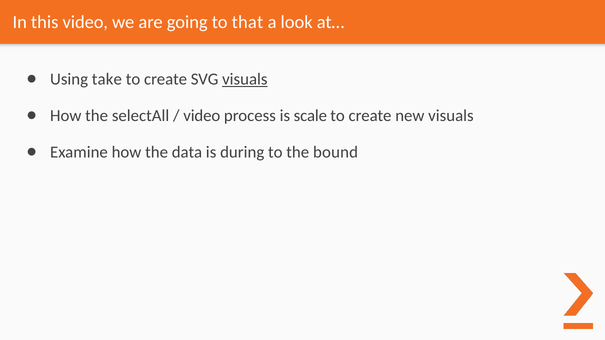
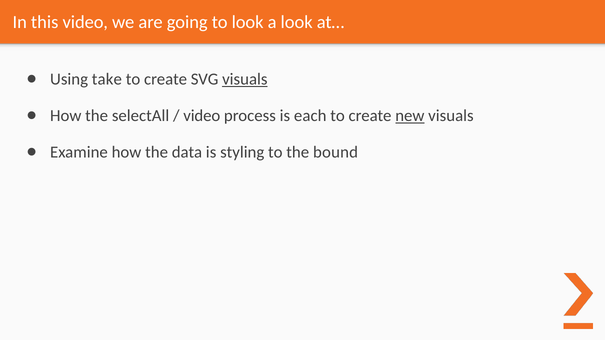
to that: that -> look
scale: scale -> each
new underline: none -> present
during: during -> styling
